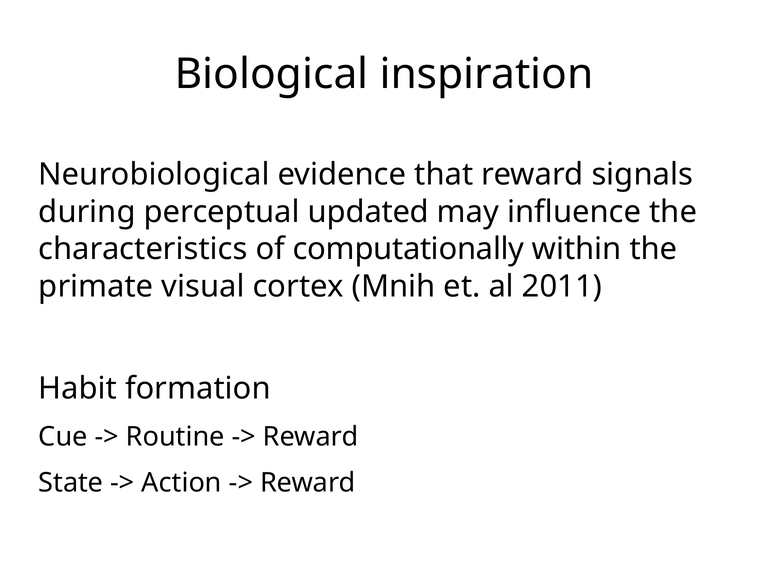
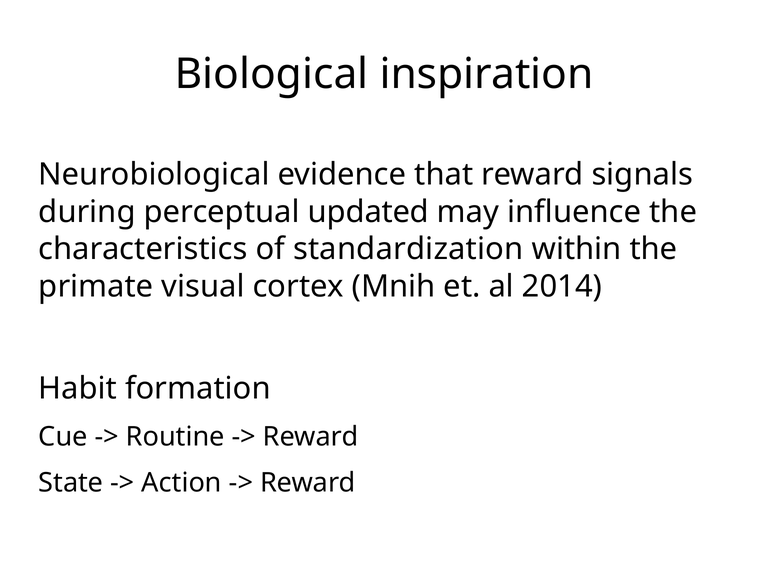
computationally: computationally -> standardization
2011: 2011 -> 2014
